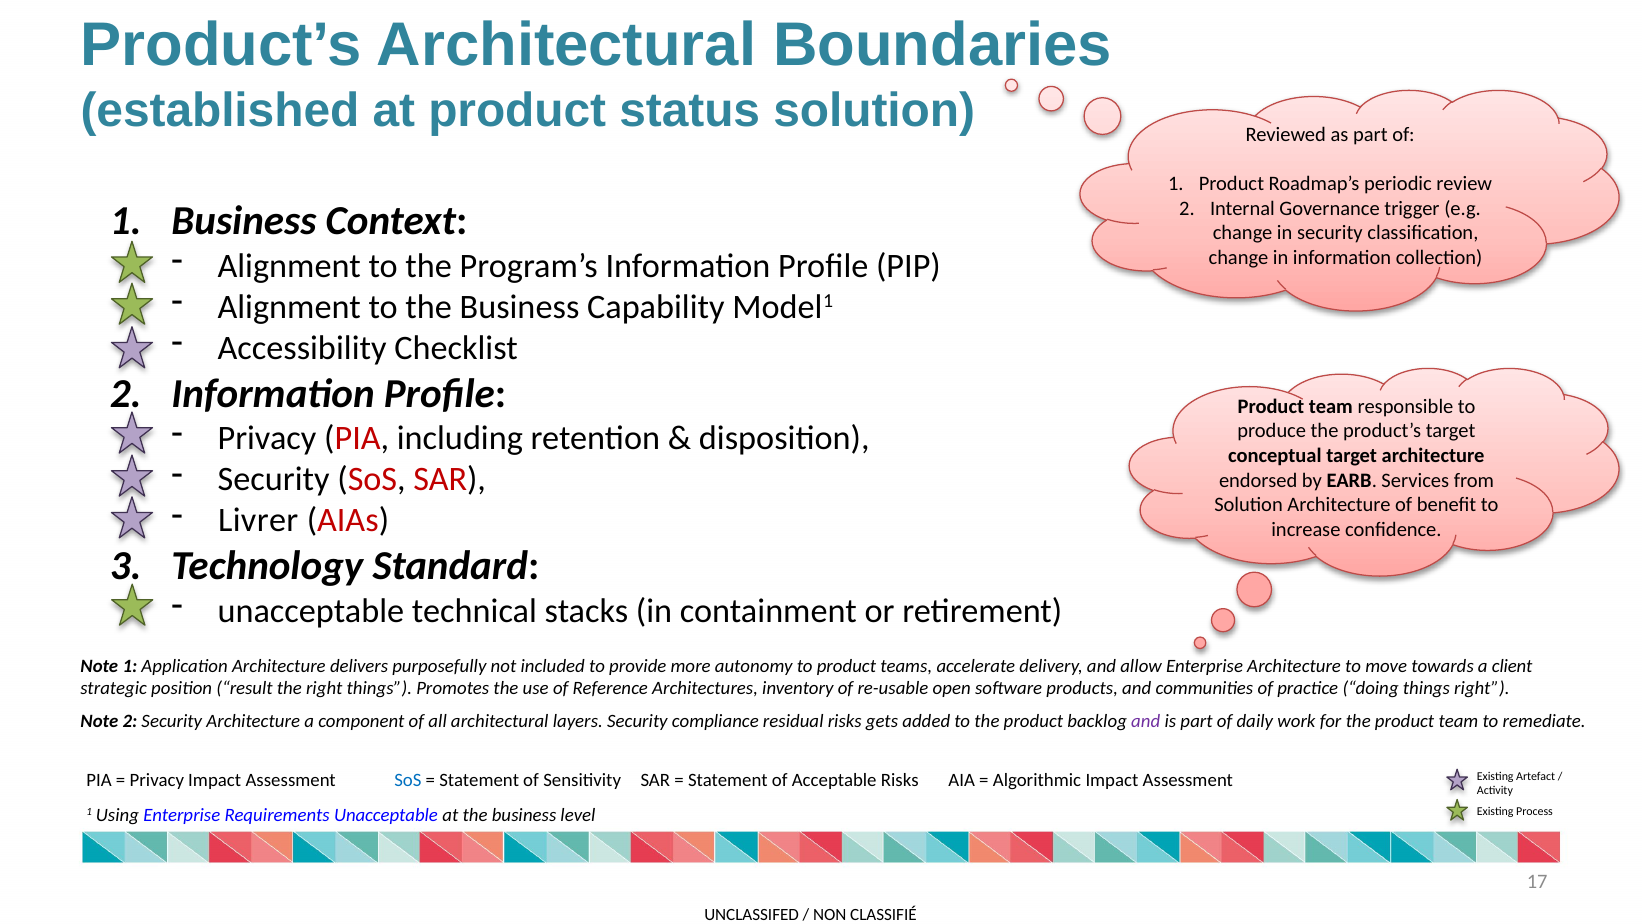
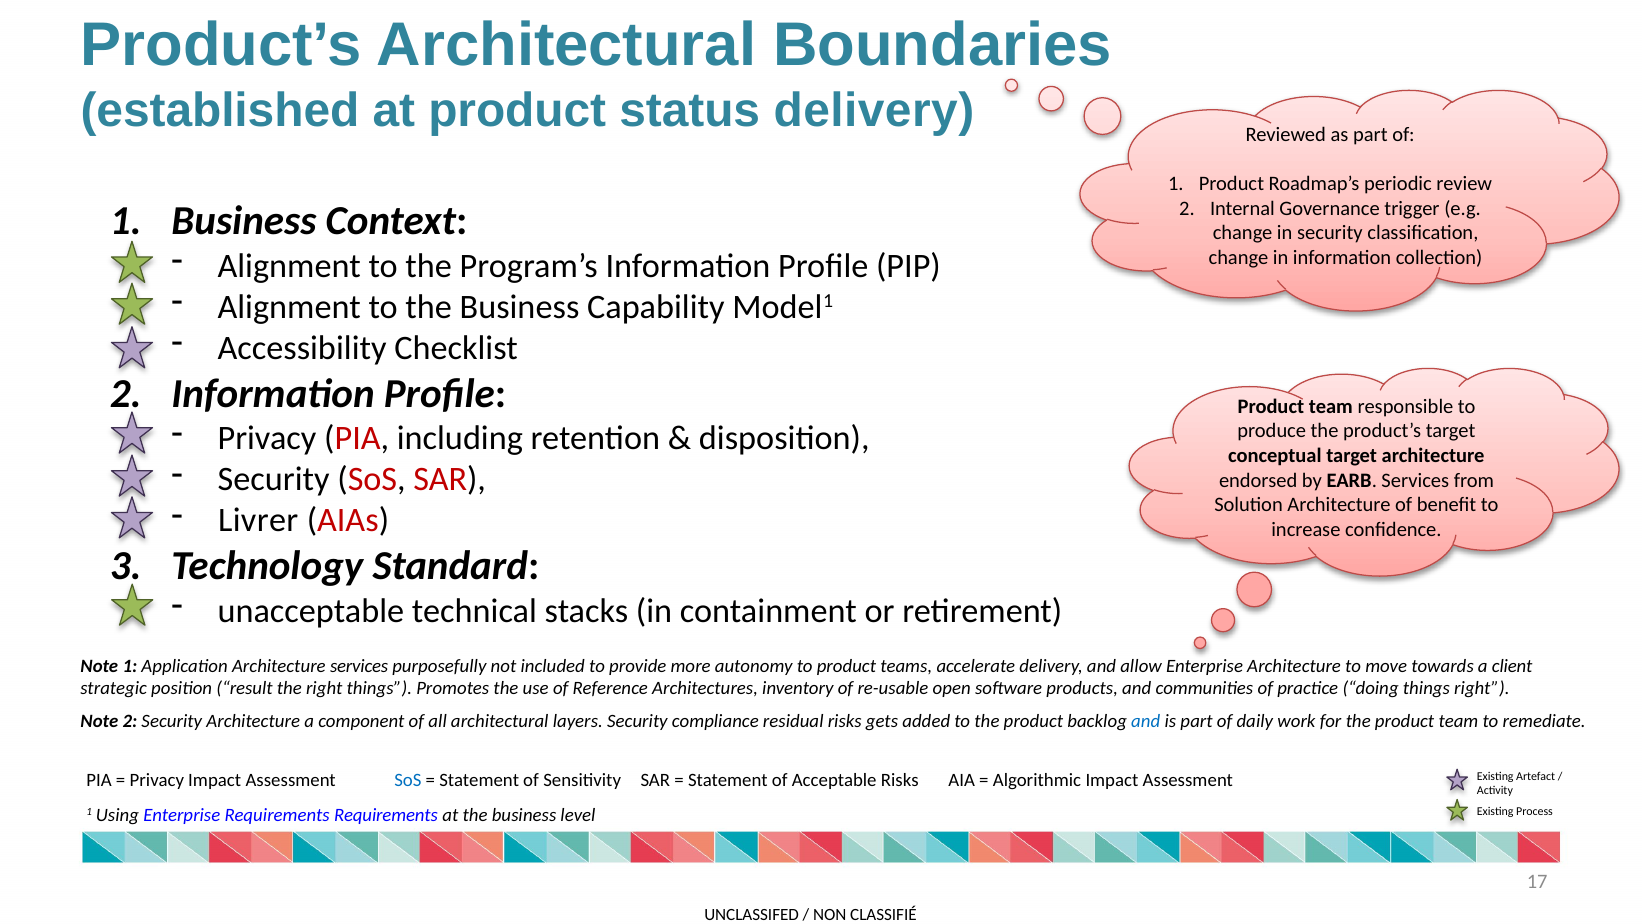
status solution: solution -> delivery
Architecture delivers: delivers -> services
and at (1146, 721) colour: purple -> blue
Requirements Unacceptable: Unacceptable -> Requirements
